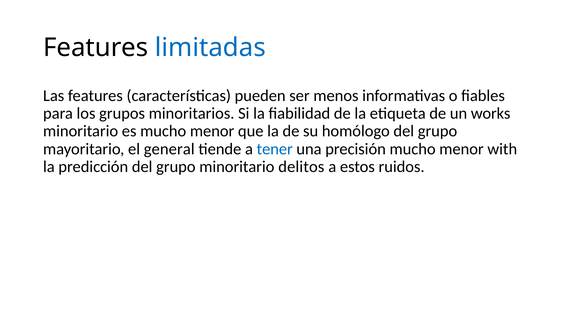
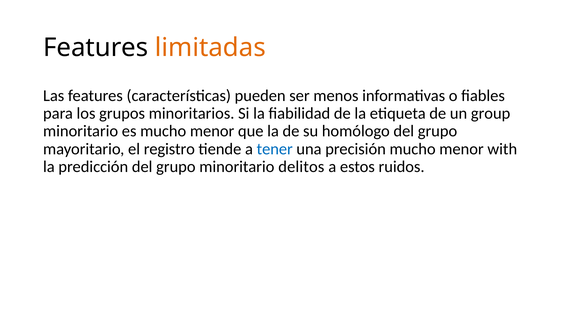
limitadas colour: blue -> orange
works: works -> group
general: general -> registro
